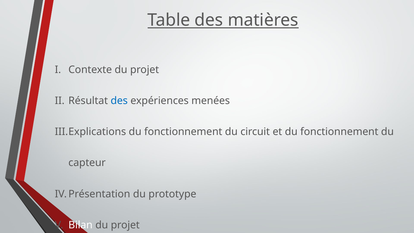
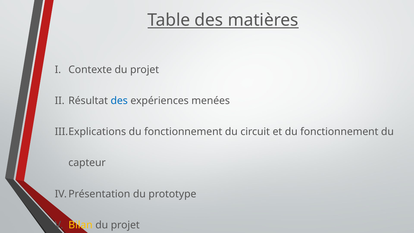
Bilan colour: white -> yellow
